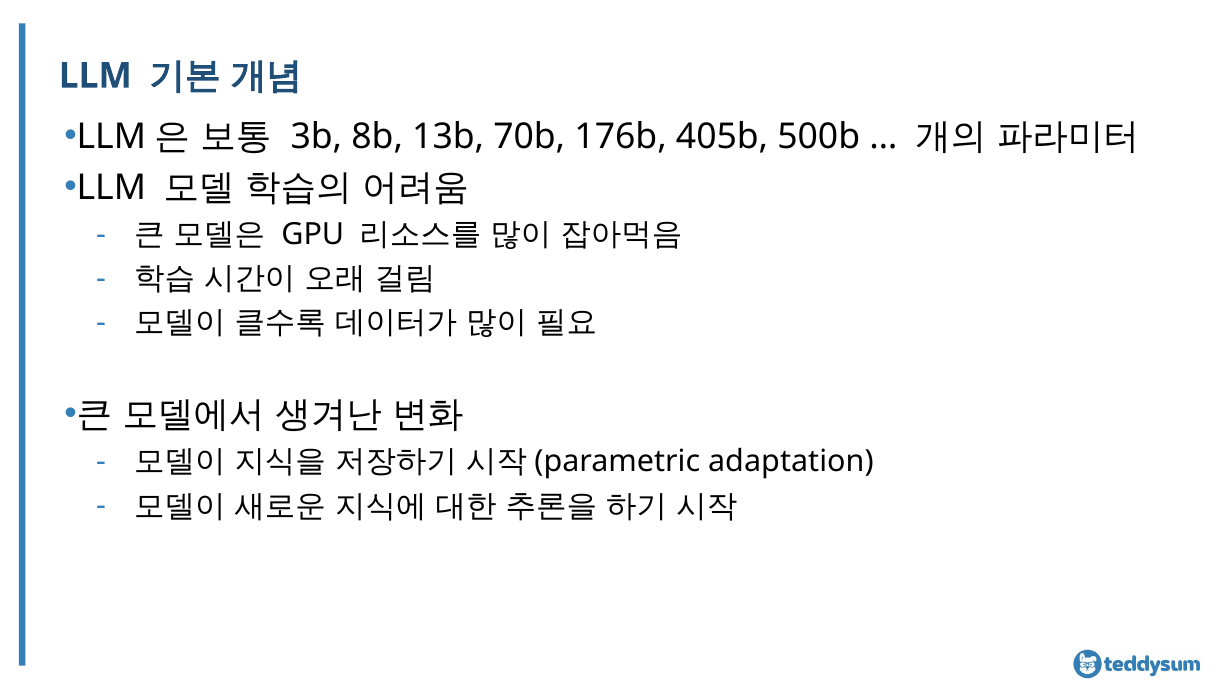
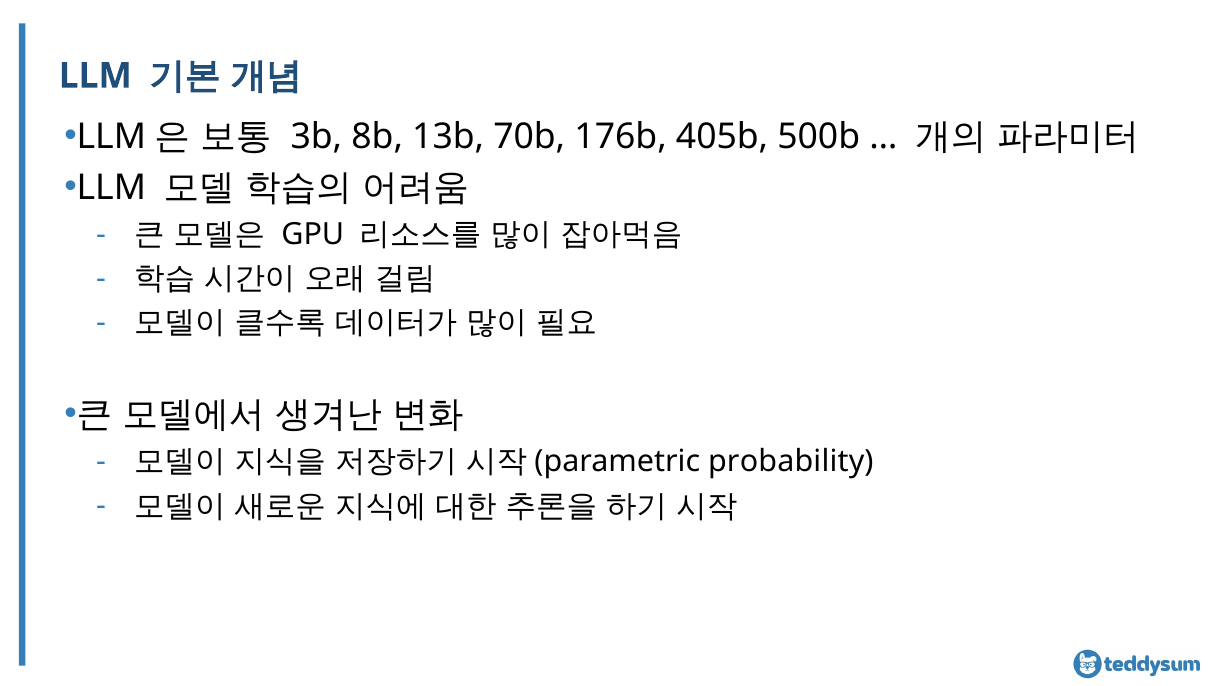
adaptation: adaptation -> probability
